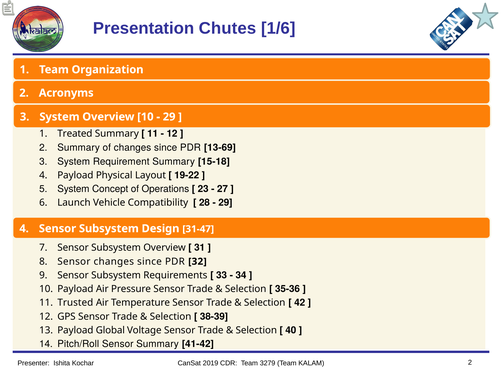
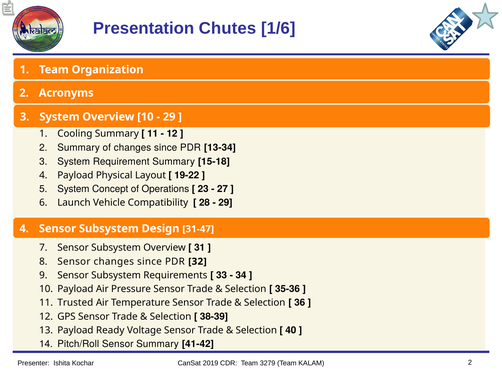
Treated: Treated -> Cooling
13-69: 13-69 -> 13-34
42: 42 -> 36
Global: Global -> Ready
